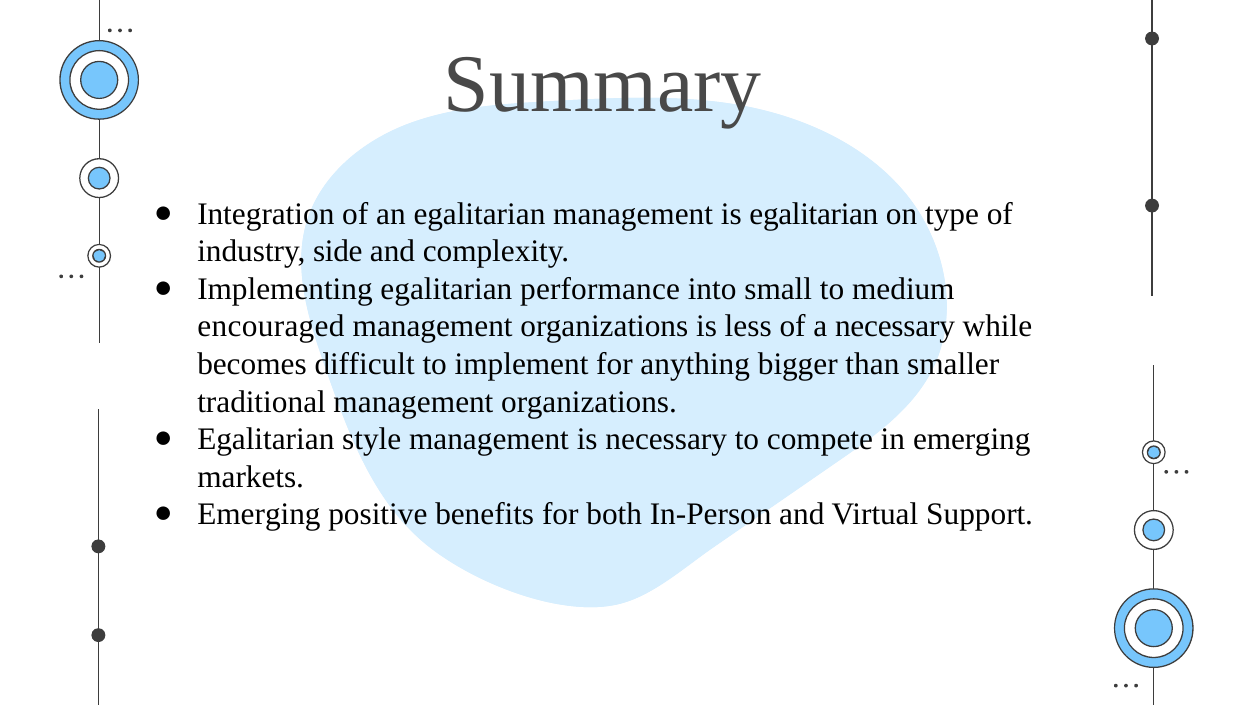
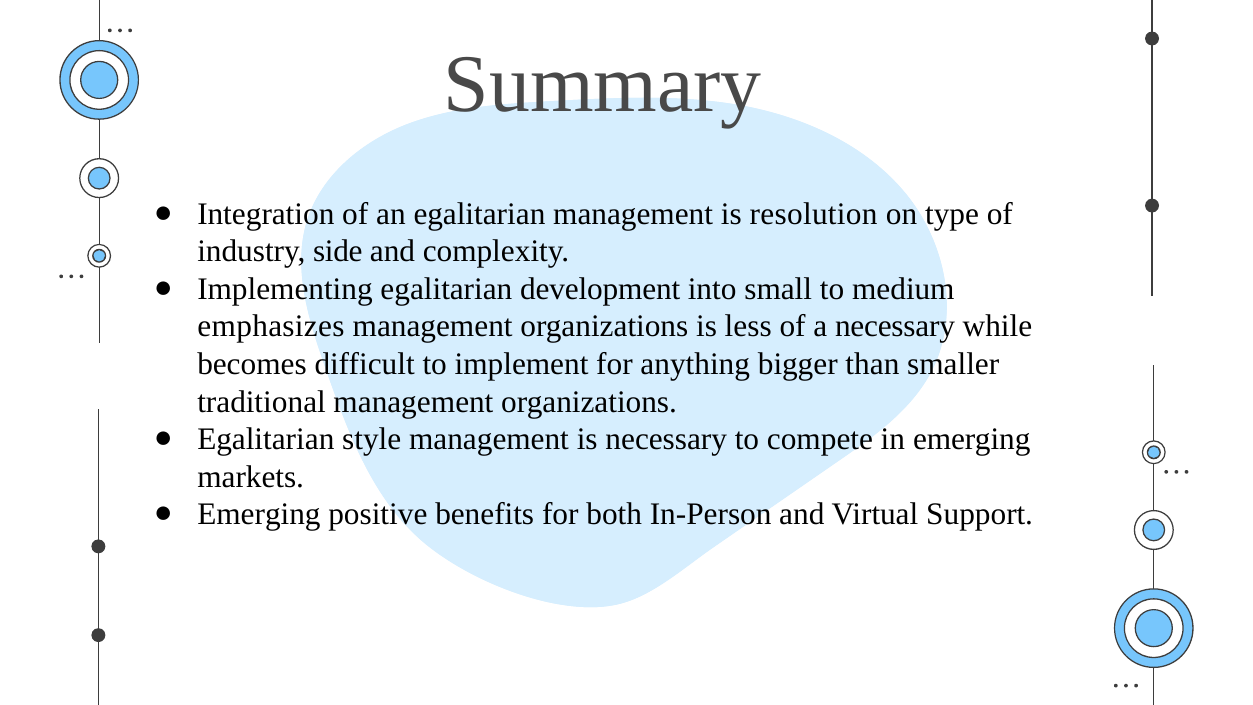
is egalitarian: egalitarian -> resolution
performance: performance -> development
encouraged: encouraged -> emphasizes
